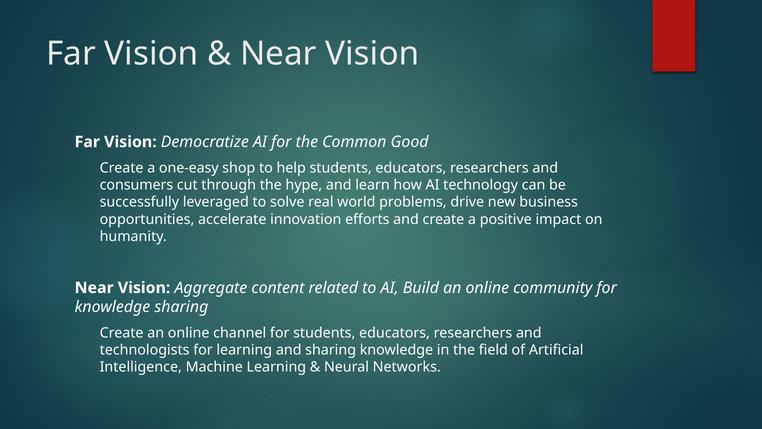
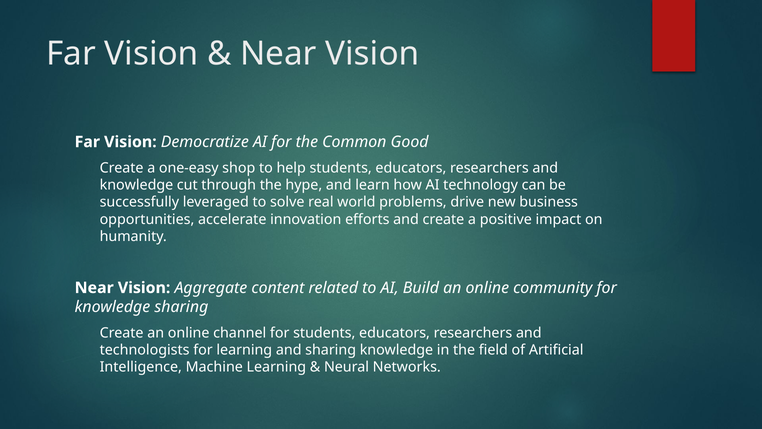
consumers at (136, 185): consumers -> knowledge
